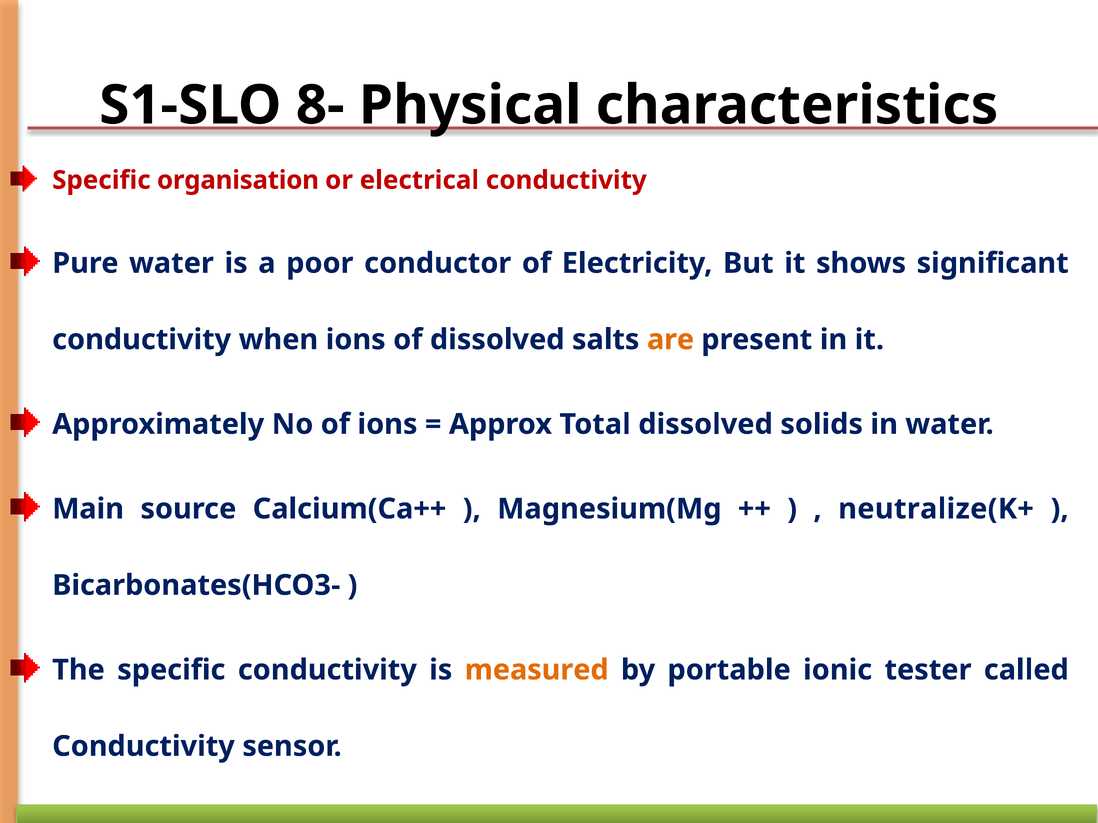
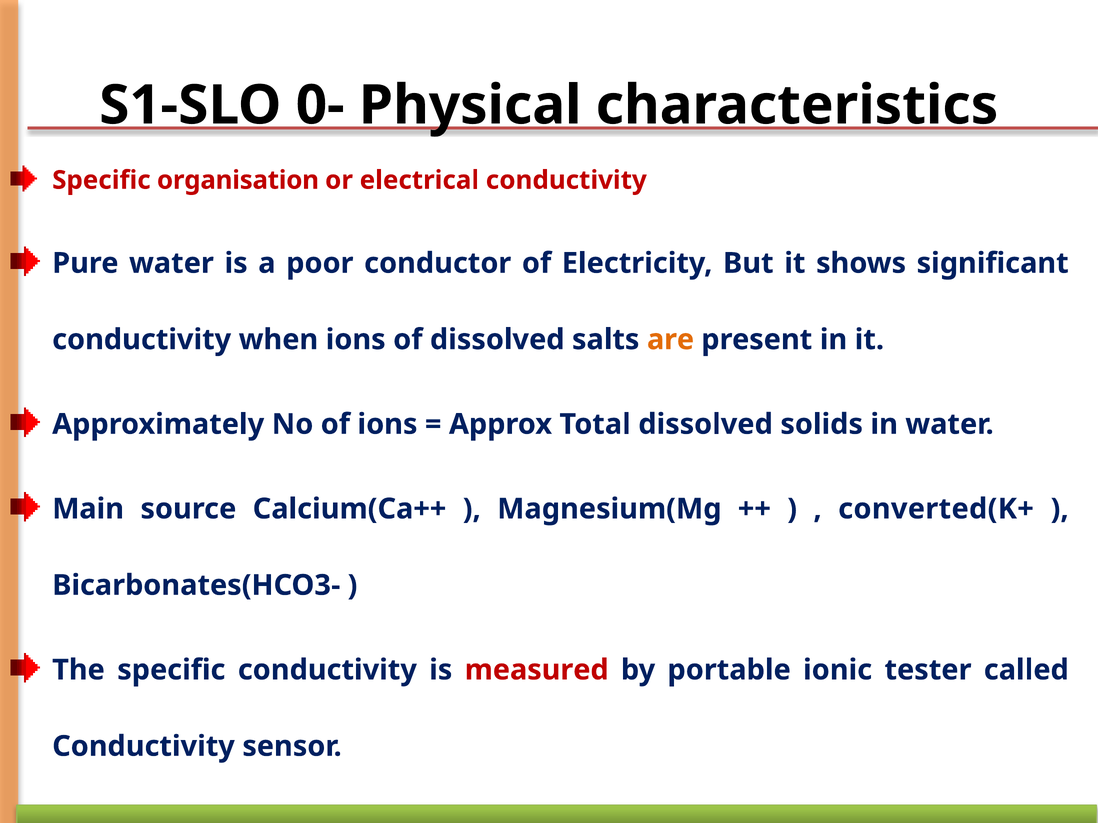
8-: 8- -> 0-
neutralize(K+: neutralize(K+ -> converted(K+
measured colour: orange -> red
